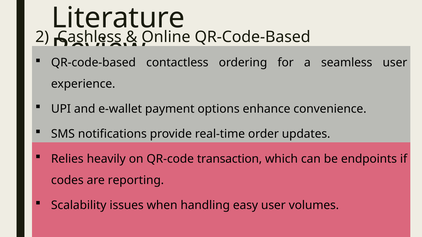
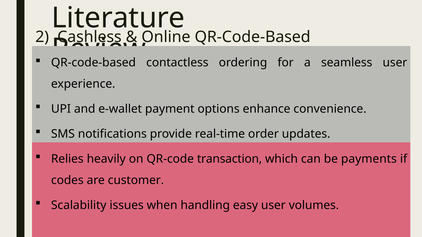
endpoints: endpoints -> payments
reporting: reporting -> customer
